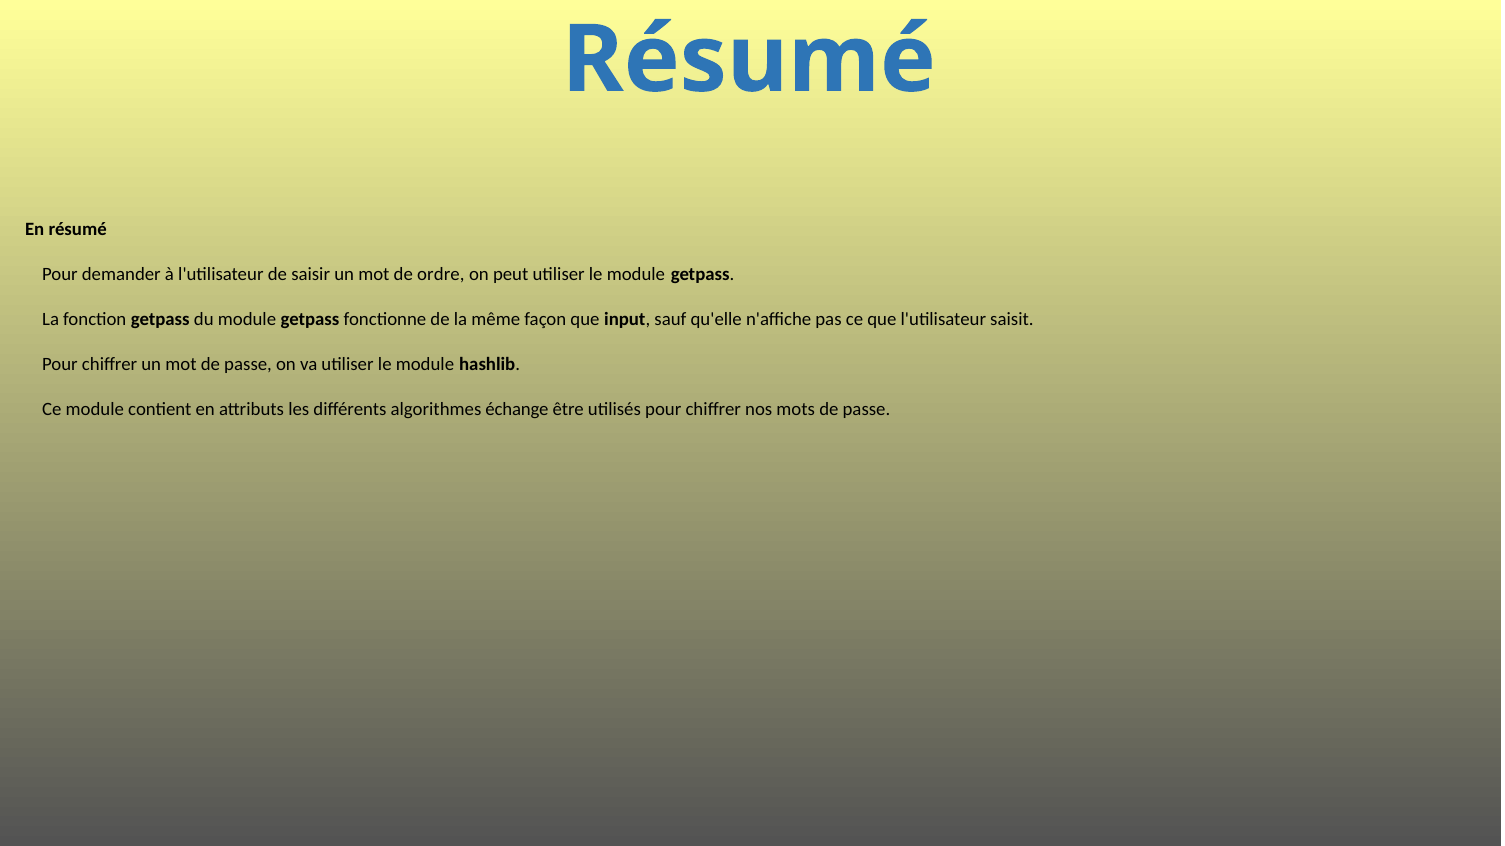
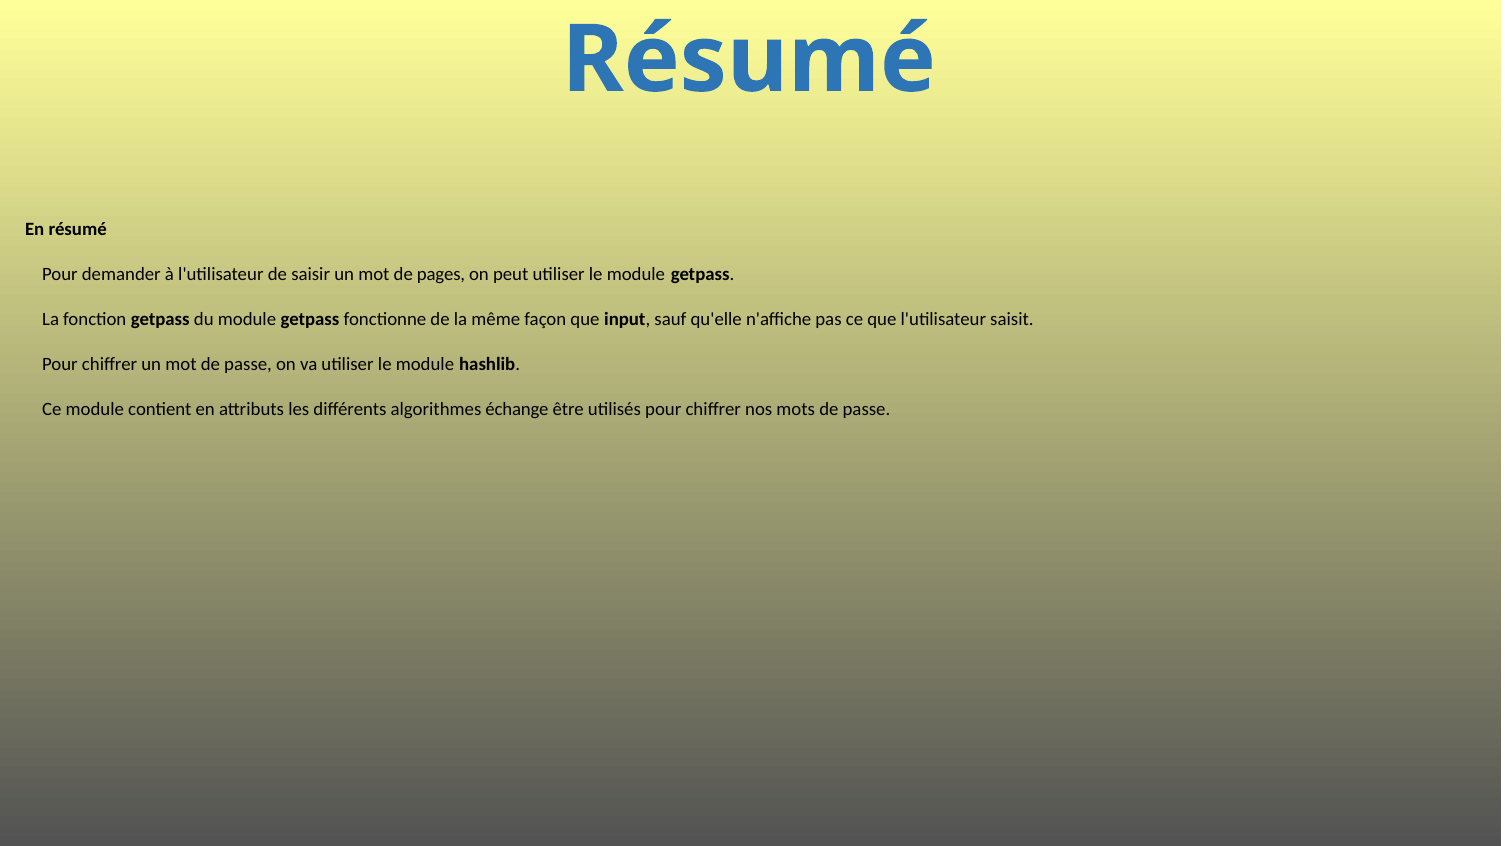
ordre: ordre -> pages
